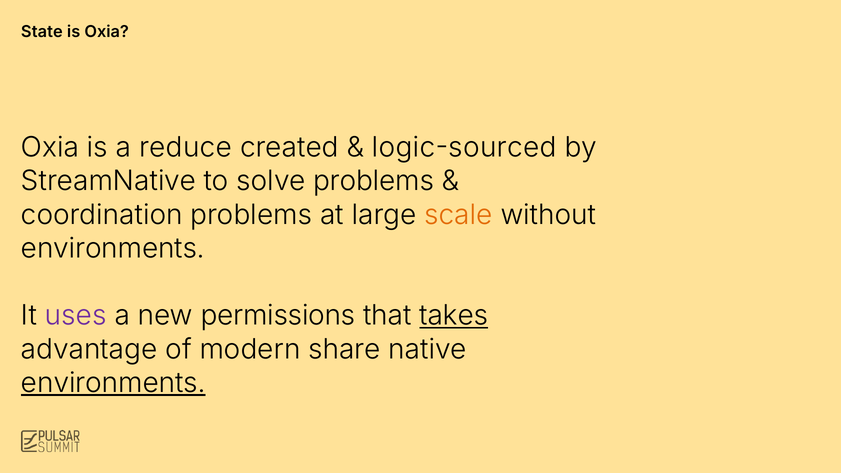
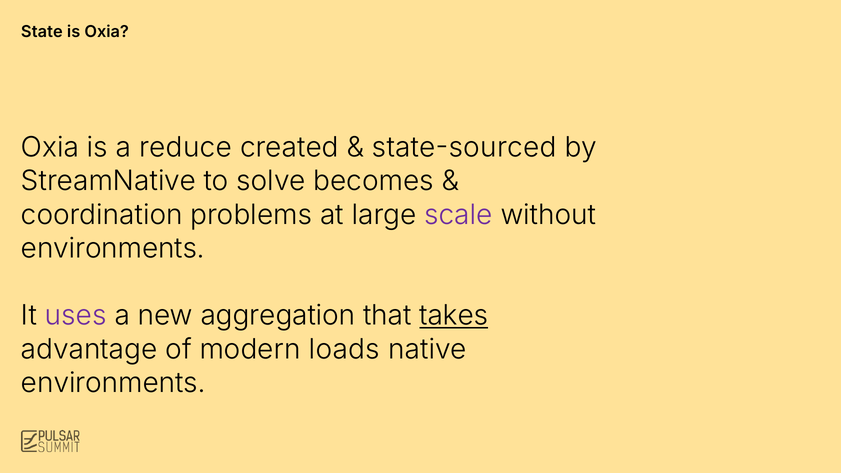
logic-sourced: logic-sourced -> state-sourced
solve problems: problems -> becomes
scale colour: orange -> purple
permissions: permissions -> aggregation
share: share -> loads
environments at (113, 383) underline: present -> none
